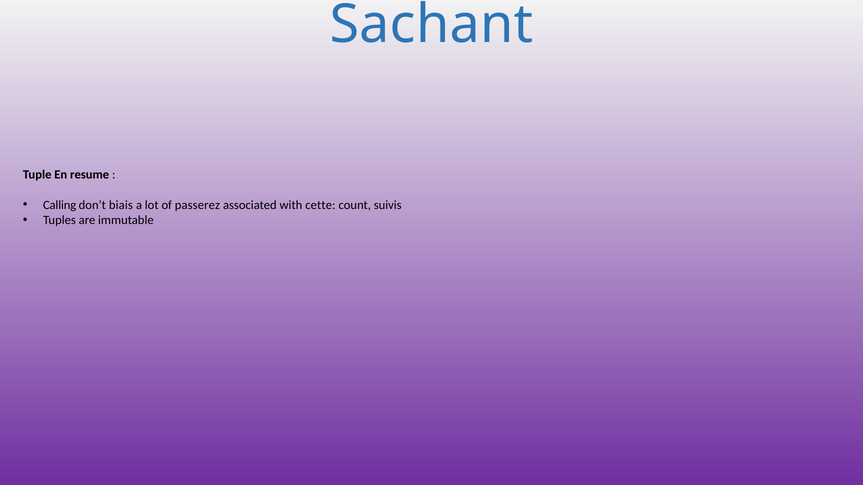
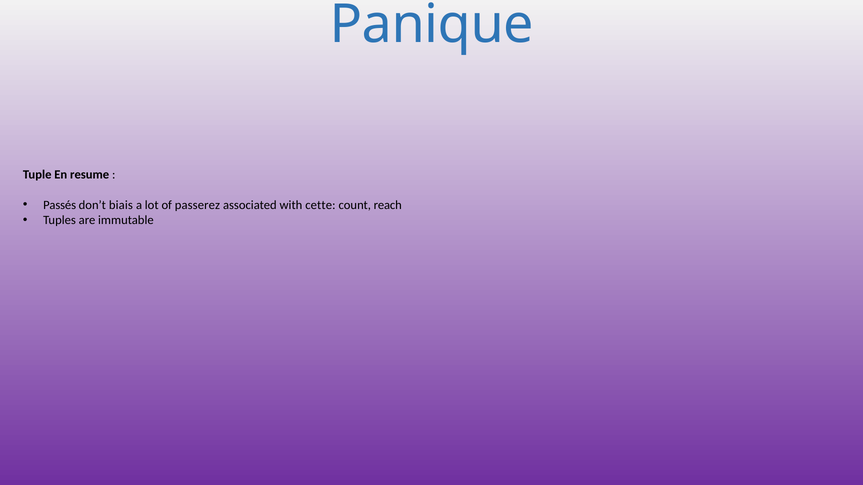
Sachant: Sachant -> Panique
Calling: Calling -> Passés
suivis: suivis -> reach
